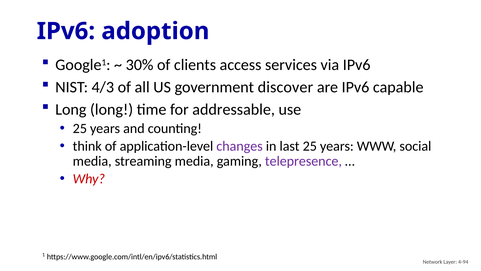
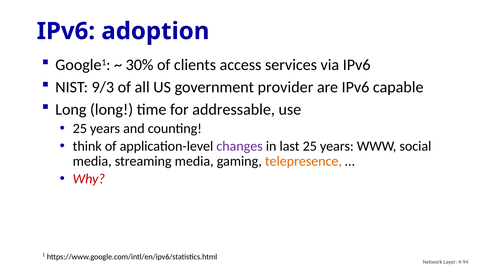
4/3: 4/3 -> 9/3
discover: discover -> provider
telepresence colour: purple -> orange
